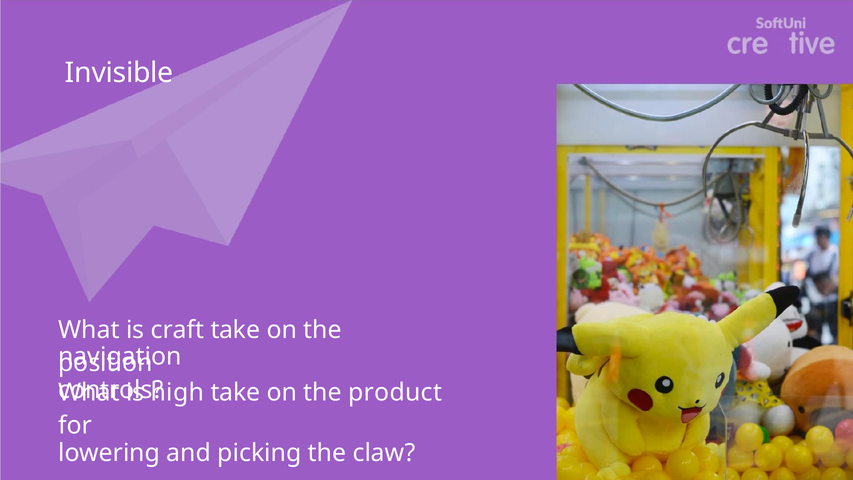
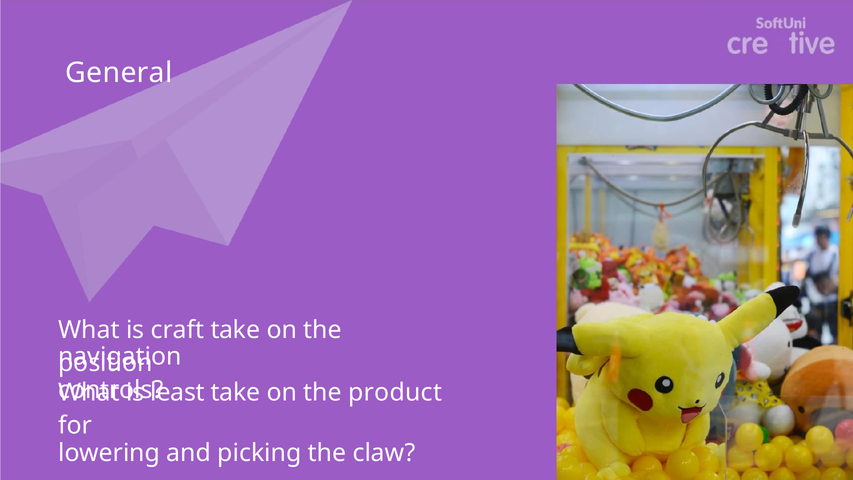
Invisible: Invisible -> General
high: high -> least
